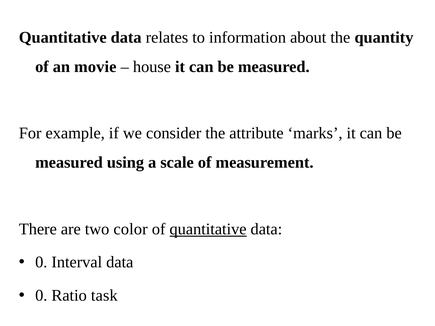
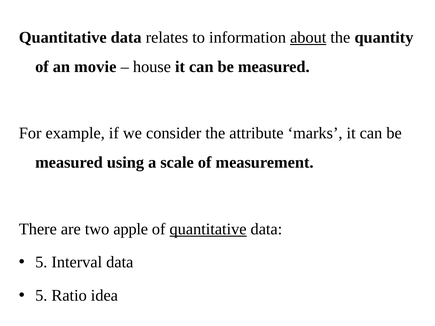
about underline: none -> present
color: color -> apple
0 at (41, 262): 0 -> 5
0 at (41, 296): 0 -> 5
task: task -> idea
